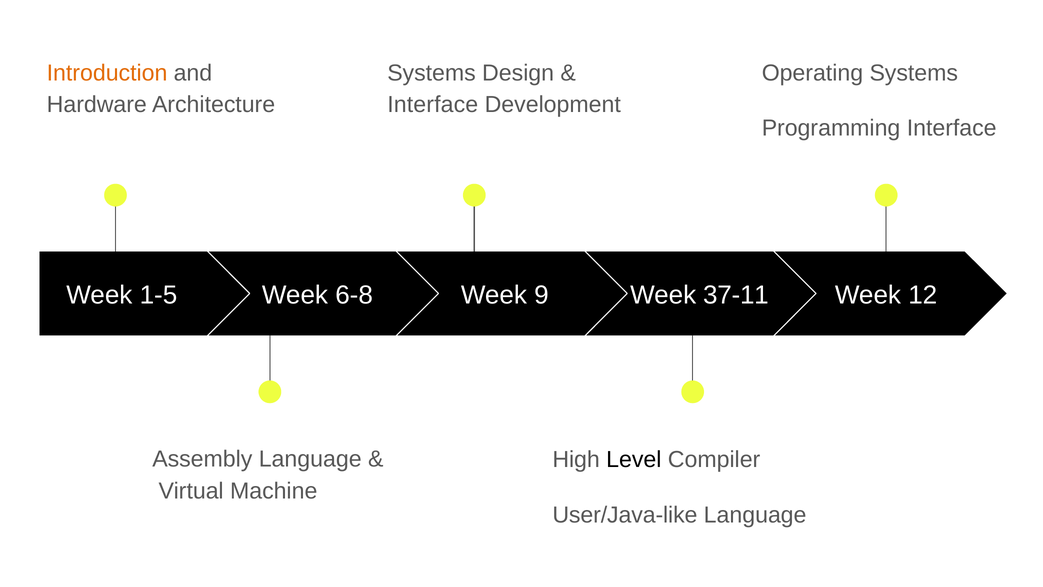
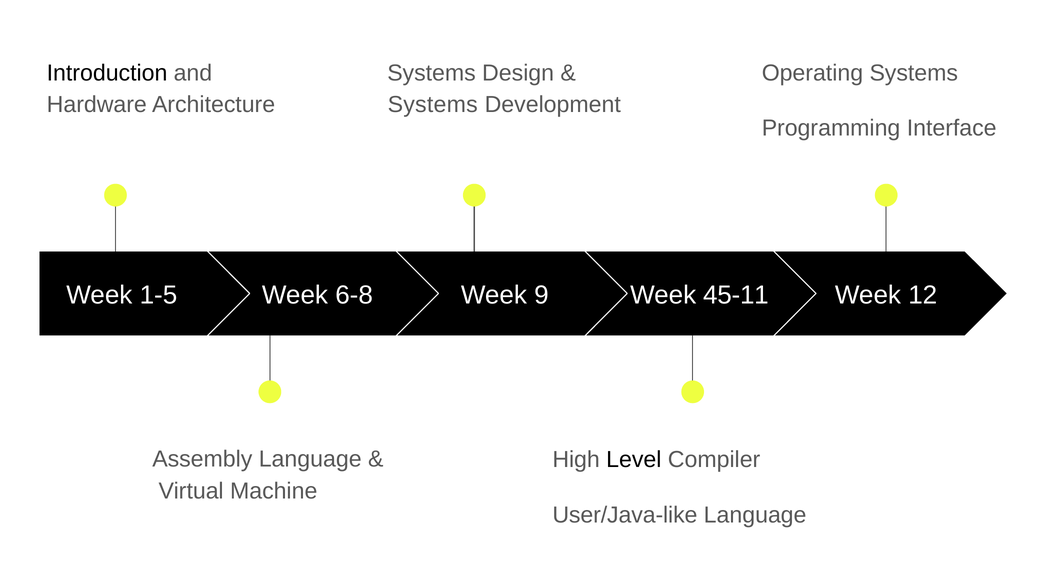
Introduction colour: orange -> black
Interface at (433, 105): Interface -> Systems
37-11: 37-11 -> 45-11
